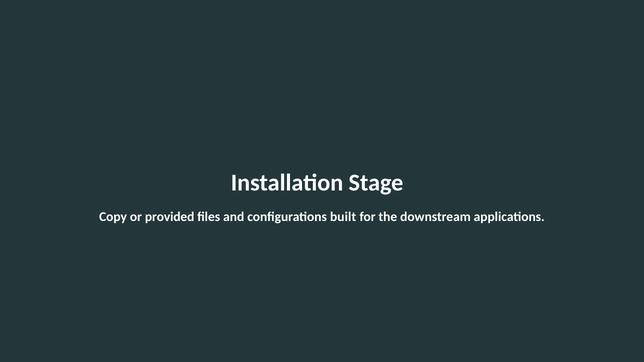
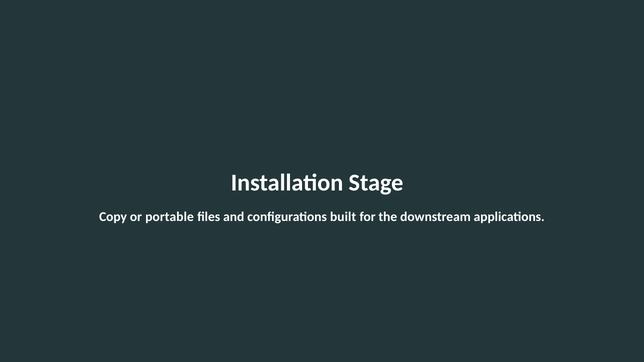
provided: provided -> portable
